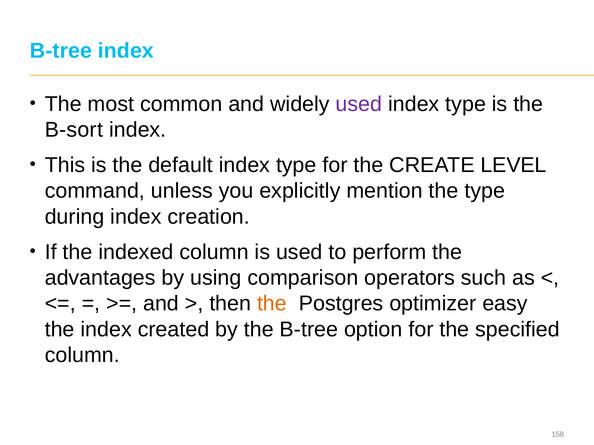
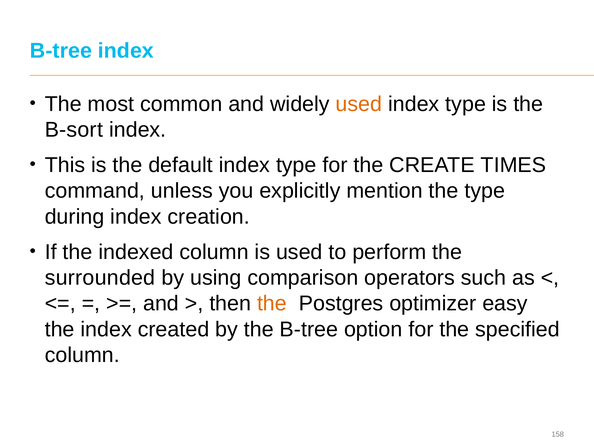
used at (359, 104) colour: purple -> orange
LEVEL: LEVEL -> TIMES
advantages: advantages -> surrounded
